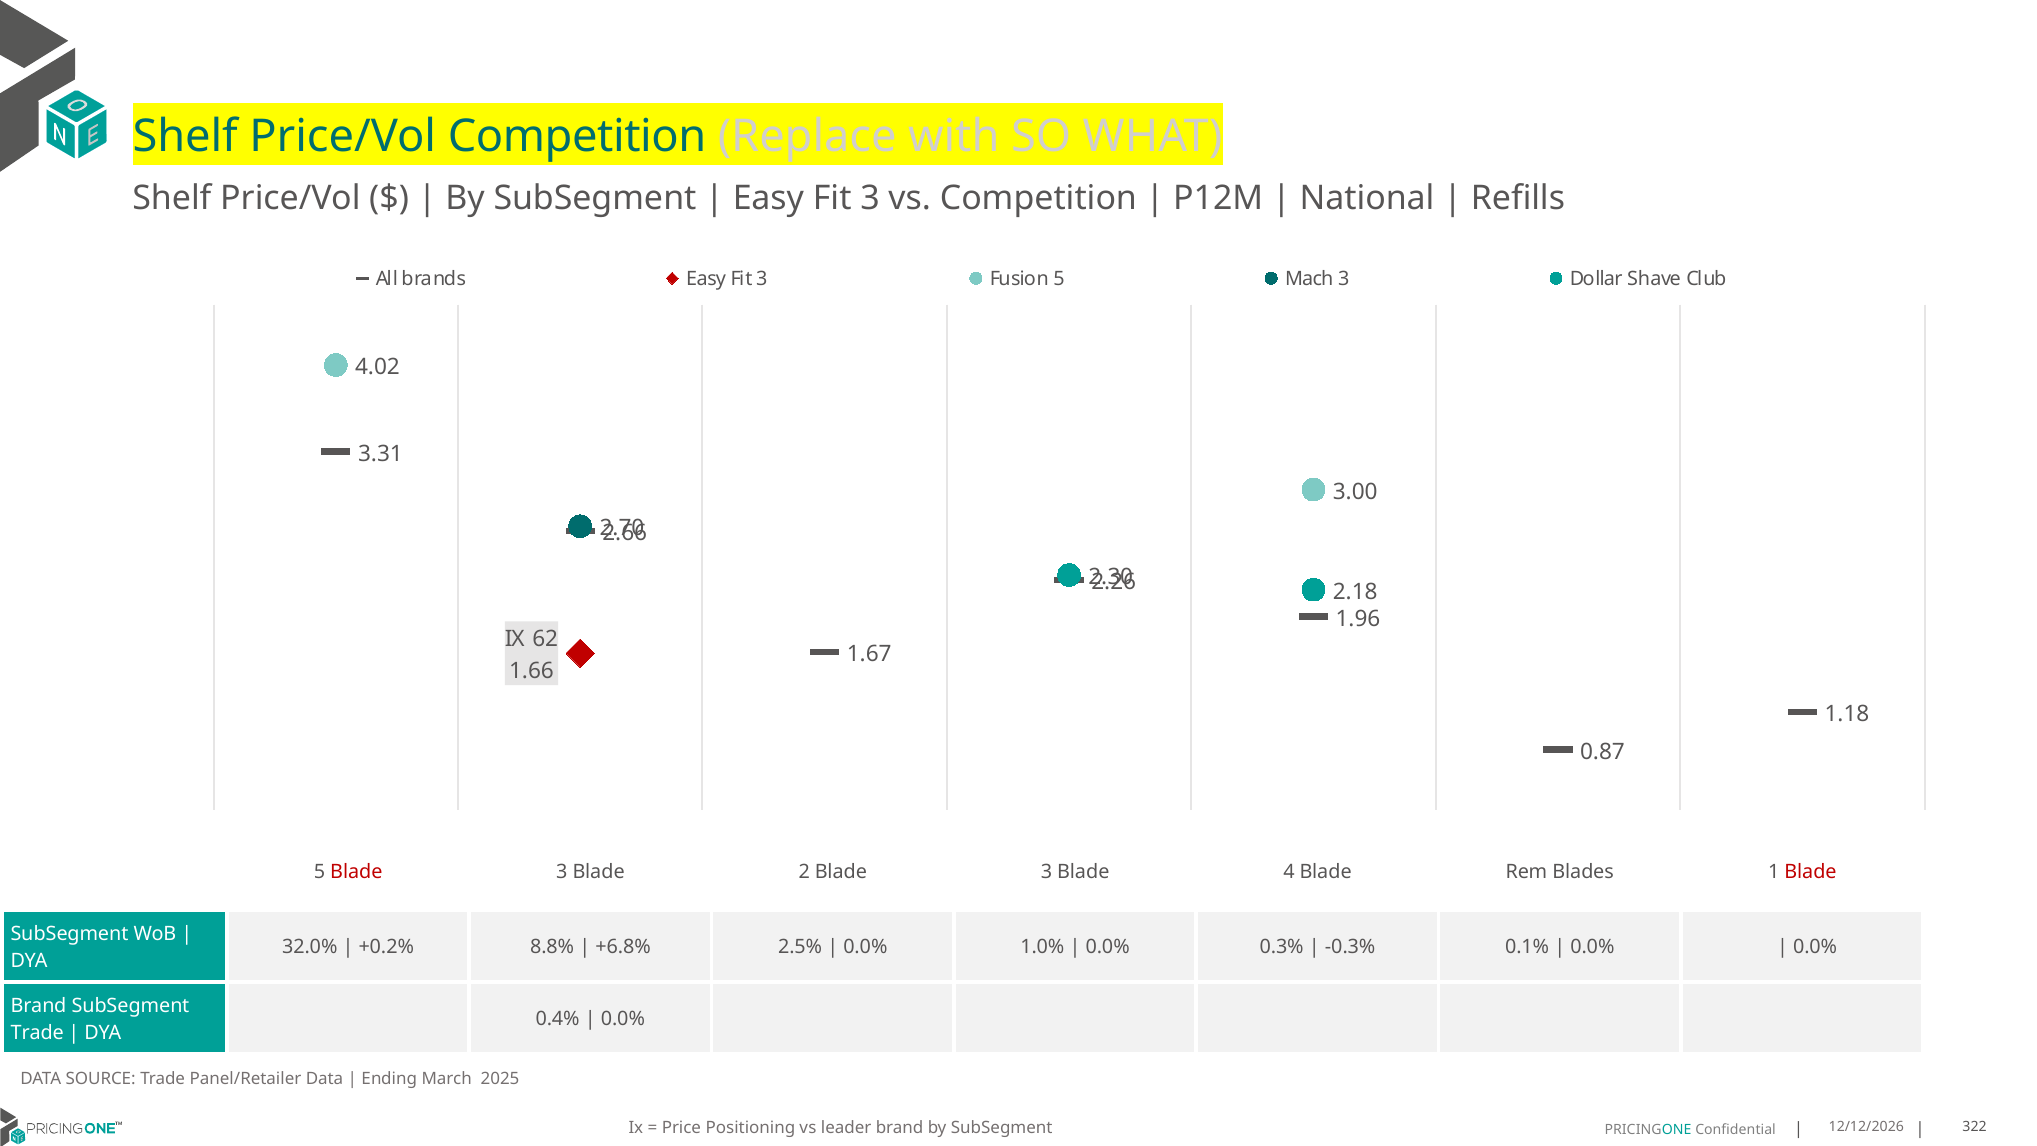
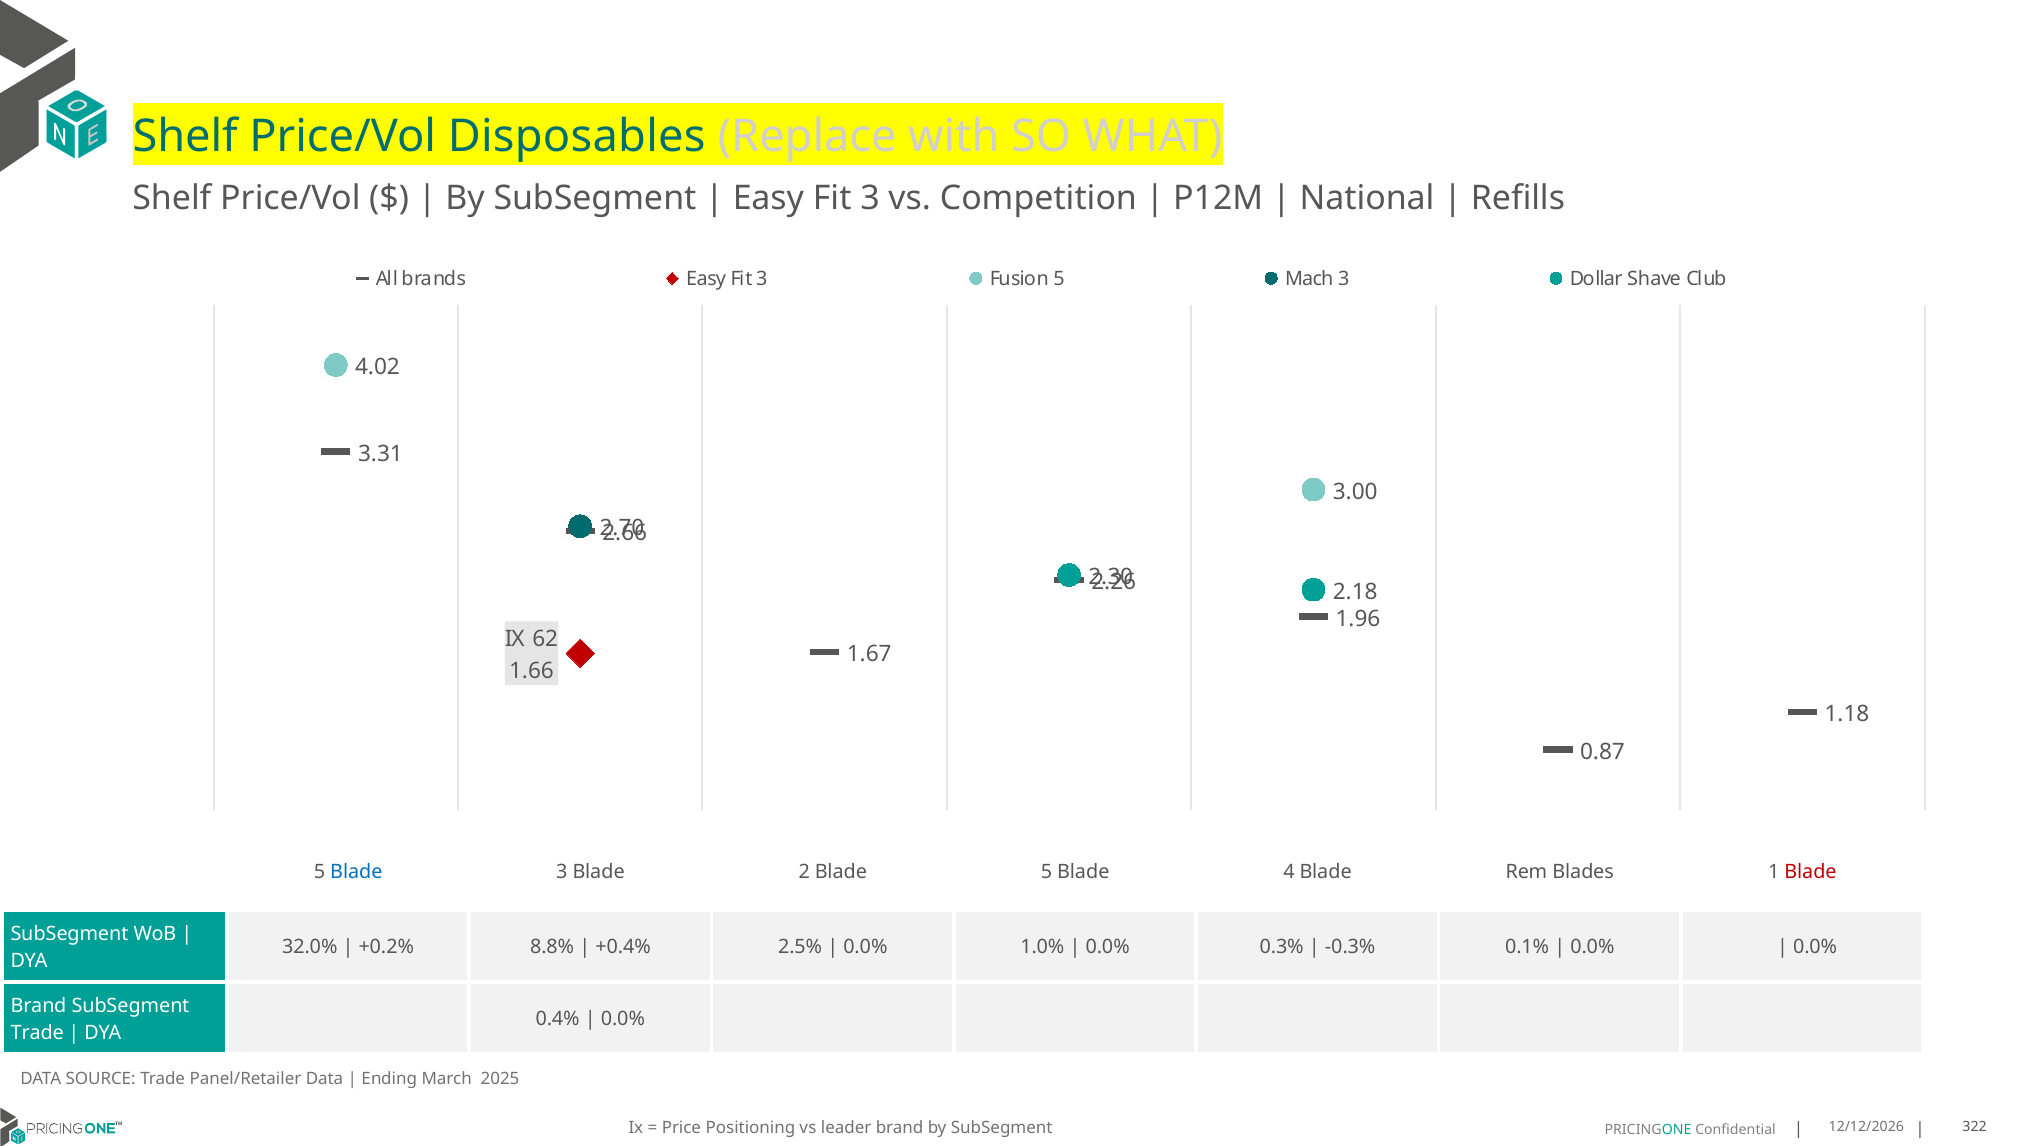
Price/Vol Competition: Competition -> Disposables
Blade at (356, 872) colour: red -> blue
2 Blade 3: 3 -> 5
+6.8%: +6.8% -> +0.4%
